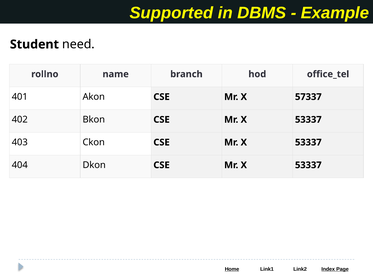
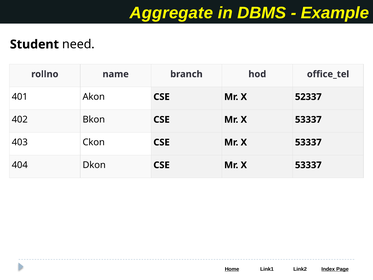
Supported: Supported -> Aggregate
57337: 57337 -> 52337
